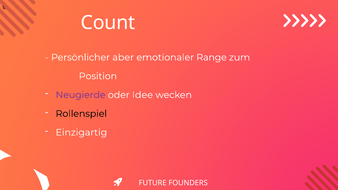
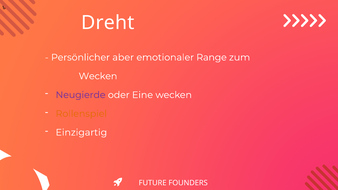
Count: Count -> Dreht
Position at (98, 76): Position -> Wecken
Idee: Idee -> Eine
Rollenspiel colour: black -> orange
